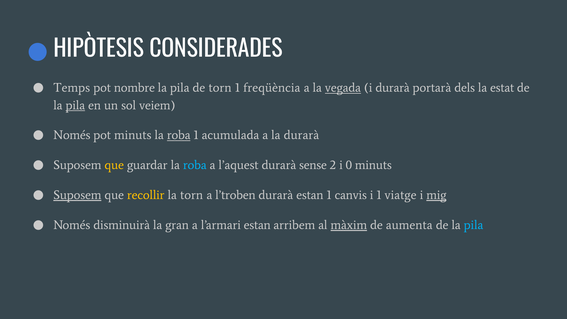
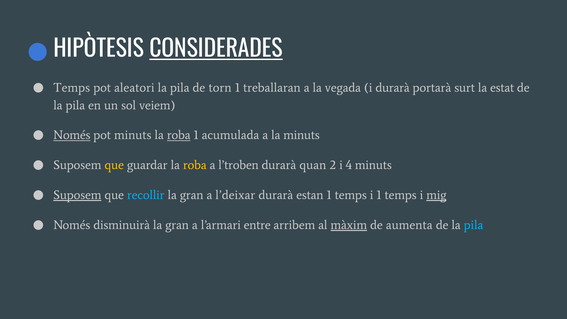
CONSIDERADES underline: none -> present
nombre: nombre -> aleatori
freqüència: freqüència -> treballaran
vegada underline: present -> none
dels: dels -> surt
pila at (75, 105) underline: present -> none
Només at (72, 135) underline: none -> present
la durarà: durarà -> minuts
roba at (195, 165) colour: light blue -> yellow
l’aquest: l’aquest -> l’troben
sense: sense -> quan
0: 0 -> 4
recollir colour: yellow -> light blue
torn at (192, 195): torn -> gran
l’troben: l’troben -> l’deixar
canvis at (351, 195): canvis -> temps
i 1 viatge: viatge -> temps
l’armari estan: estan -> entre
